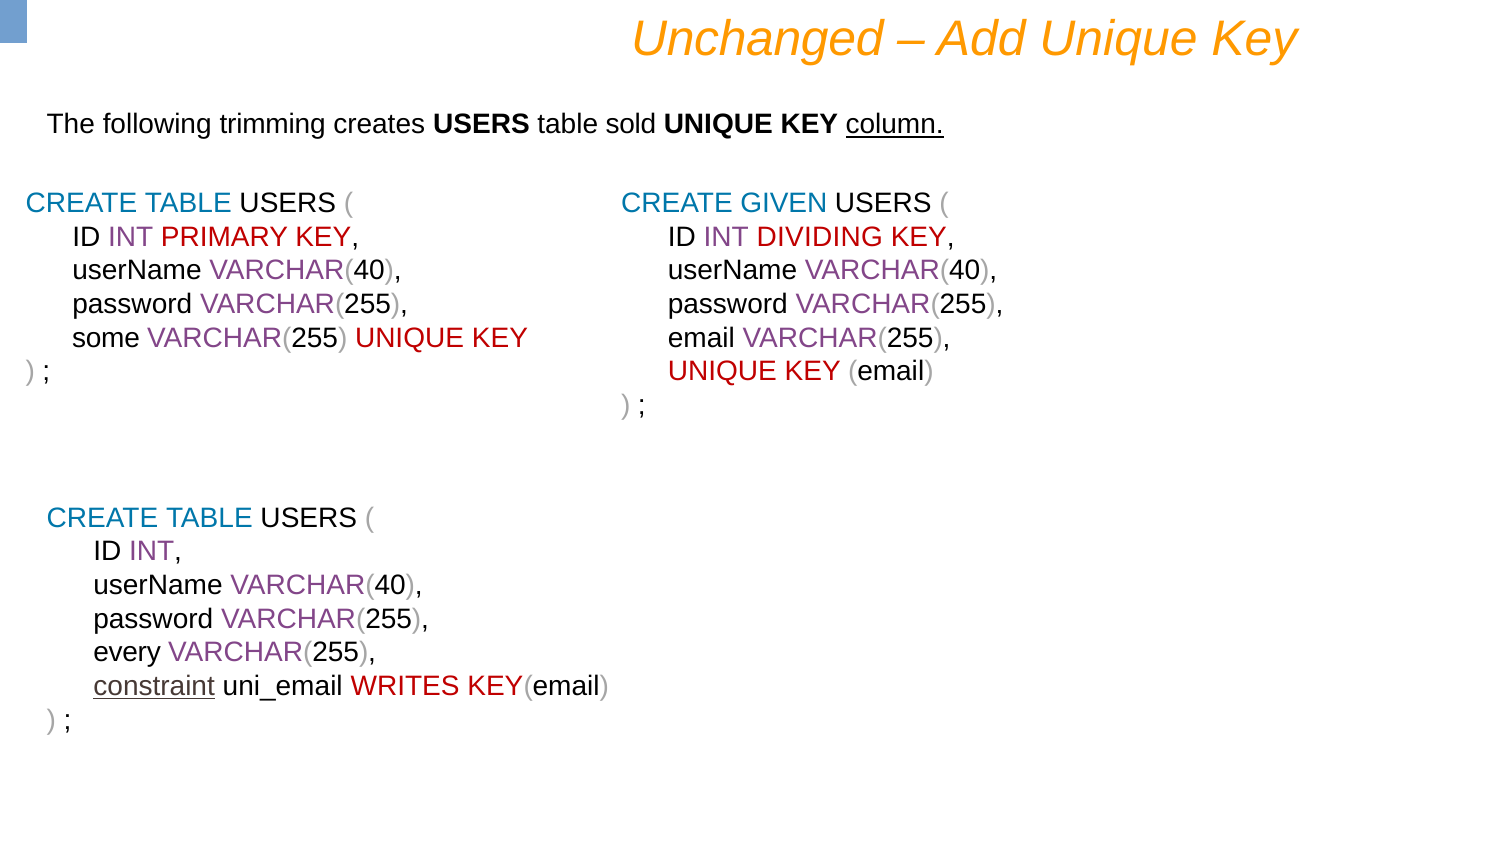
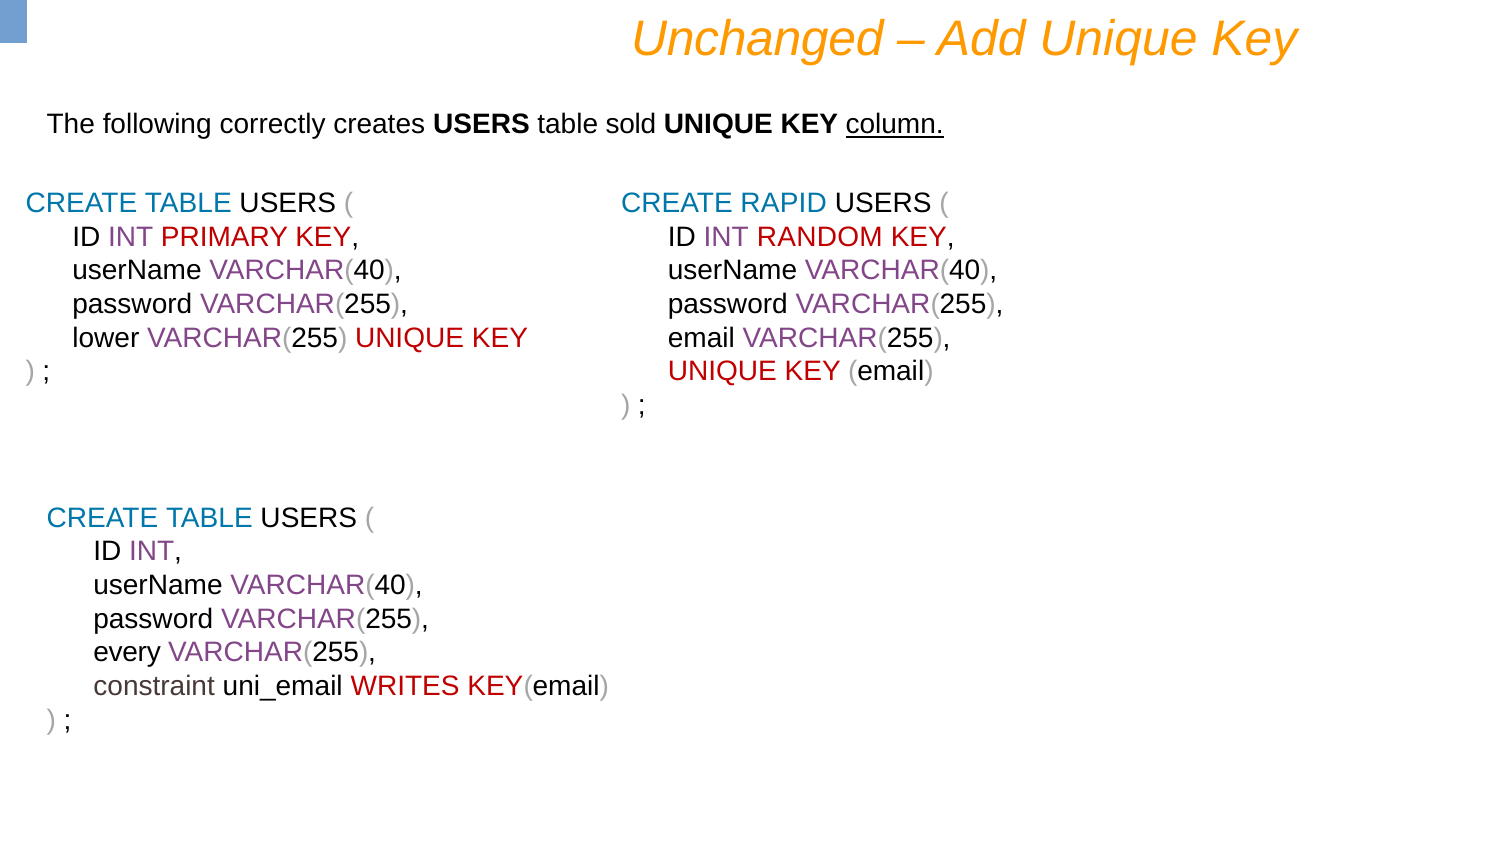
trimming: trimming -> correctly
GIVEN: GIVEN -> RAPID
DIVIDING: DIVIDING -> RANDOM
some: some -> lower
constraint underline: present -> none
